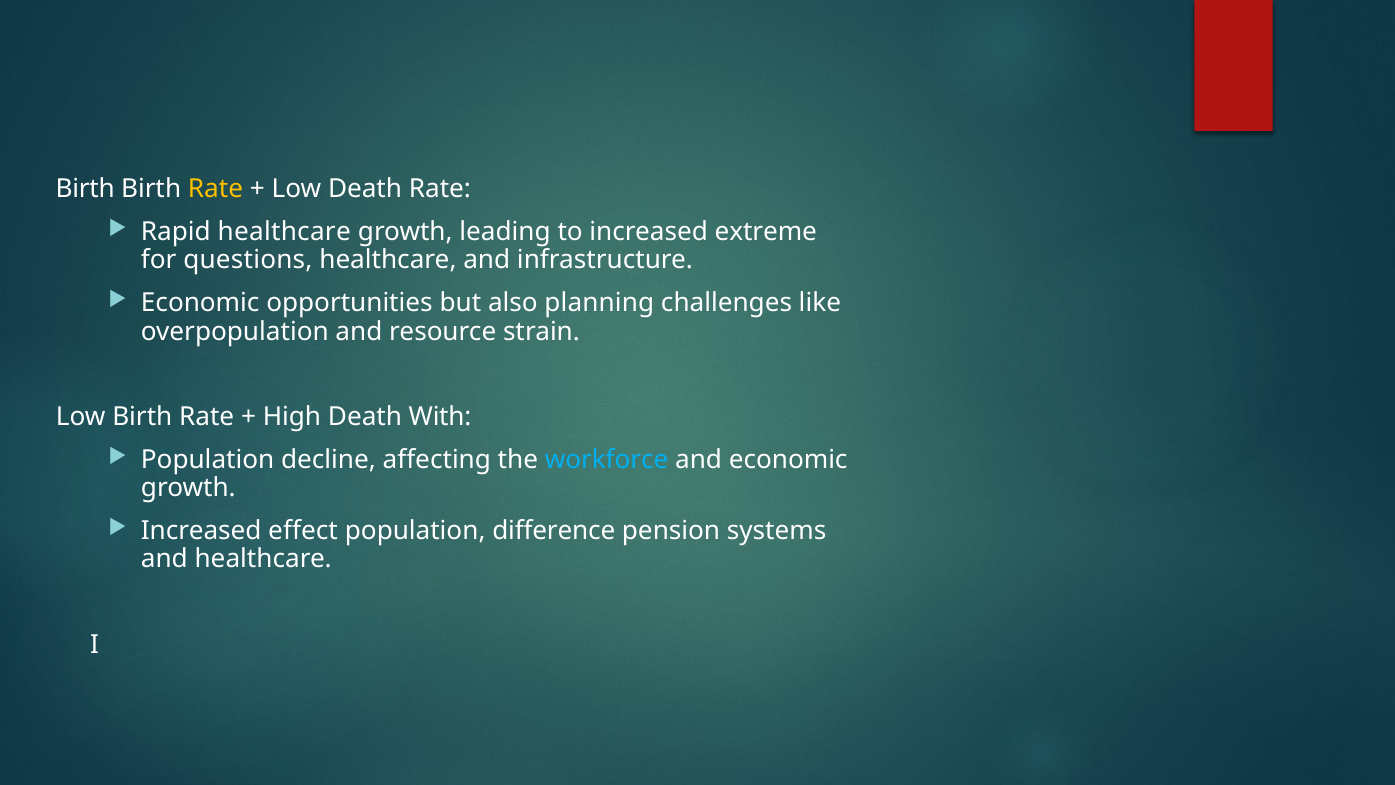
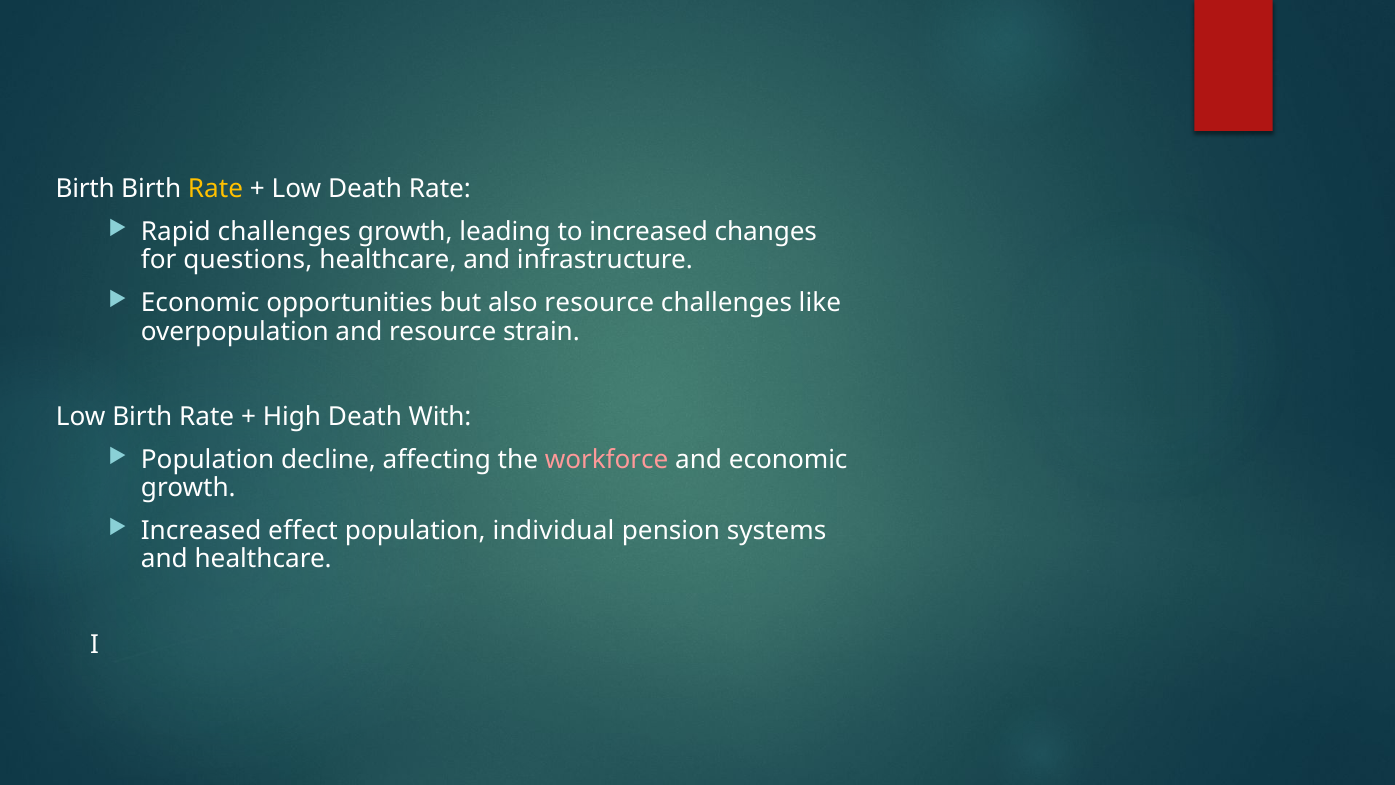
Rapid healthcare: healthcare -> challenges
extreme: extreme -> changes
also planning: planning -> resource
workforce colour: light blue -> pink
difference: difference -> individual
